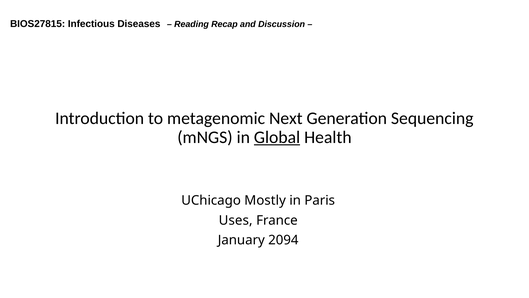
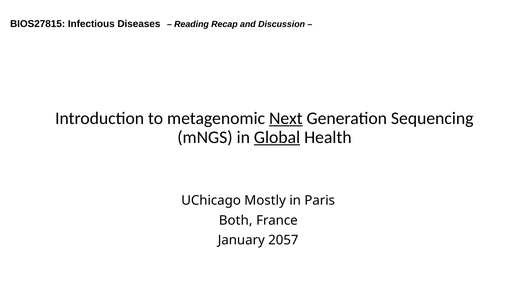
Next underline: none -> present
Uses: Uses -> Both
2094: 2094 -> 2057
